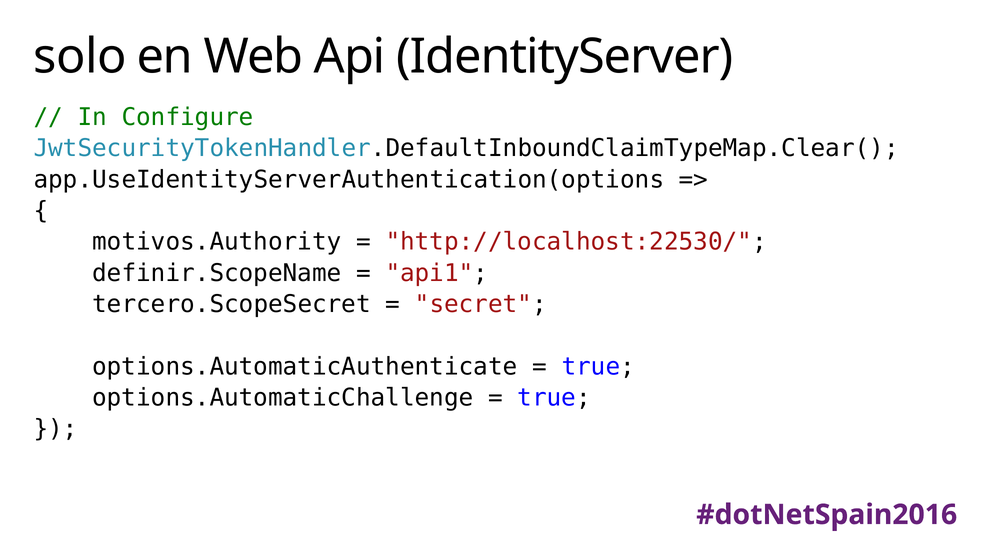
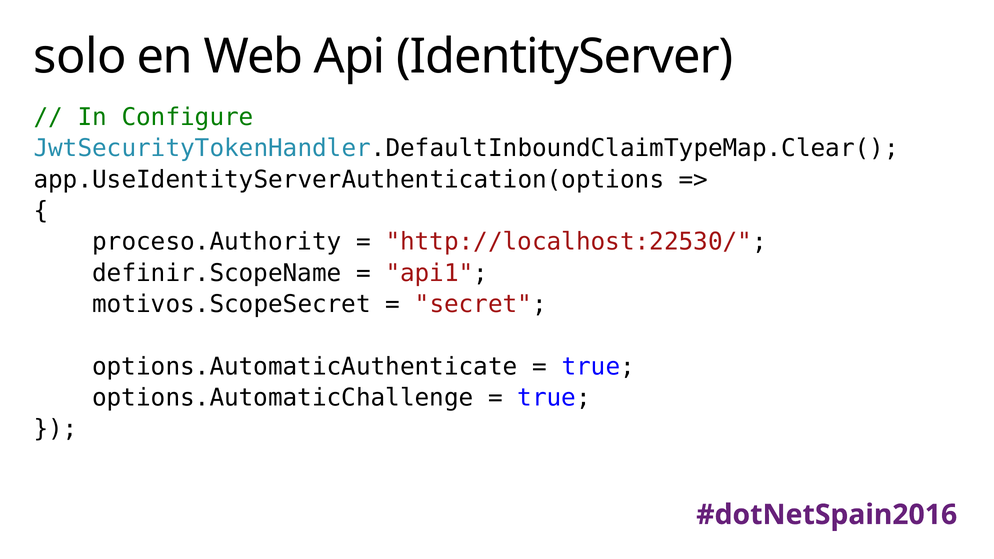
motivos.Authority: motivos.Authority -> proceso.Authority
tercero.ScopeSecret: tercero.ScopeSecret -> motivos.ScopeSecret
